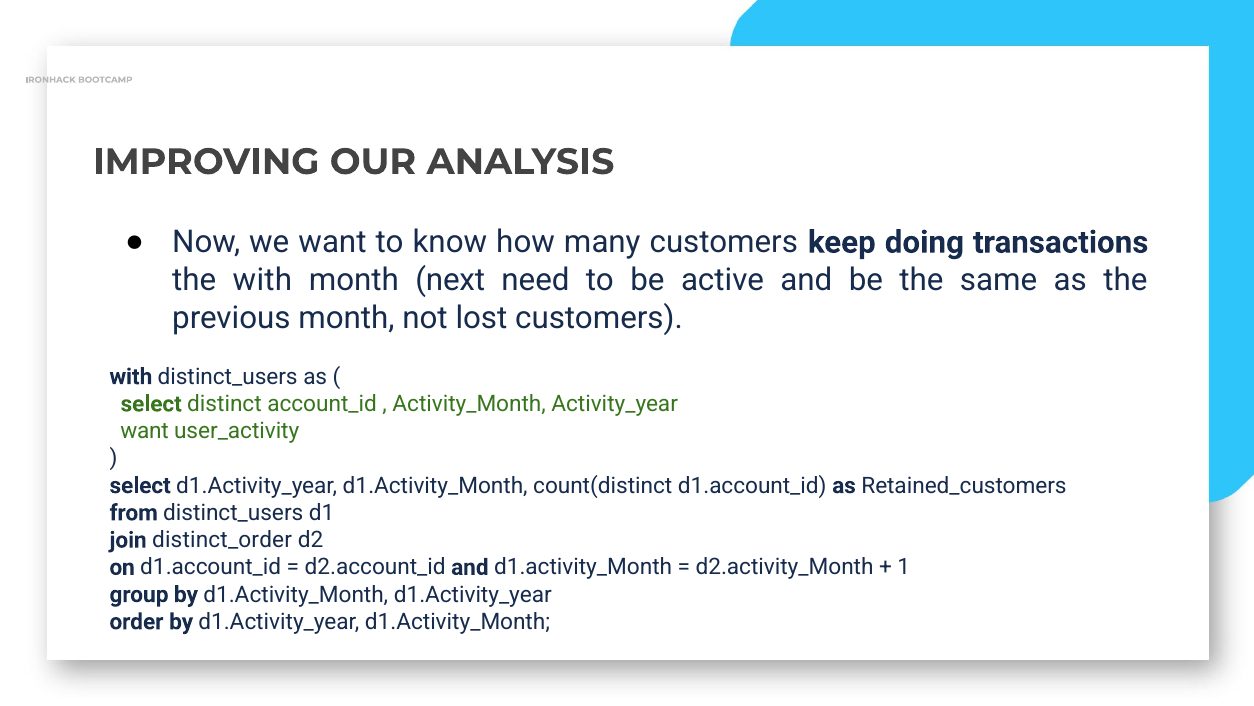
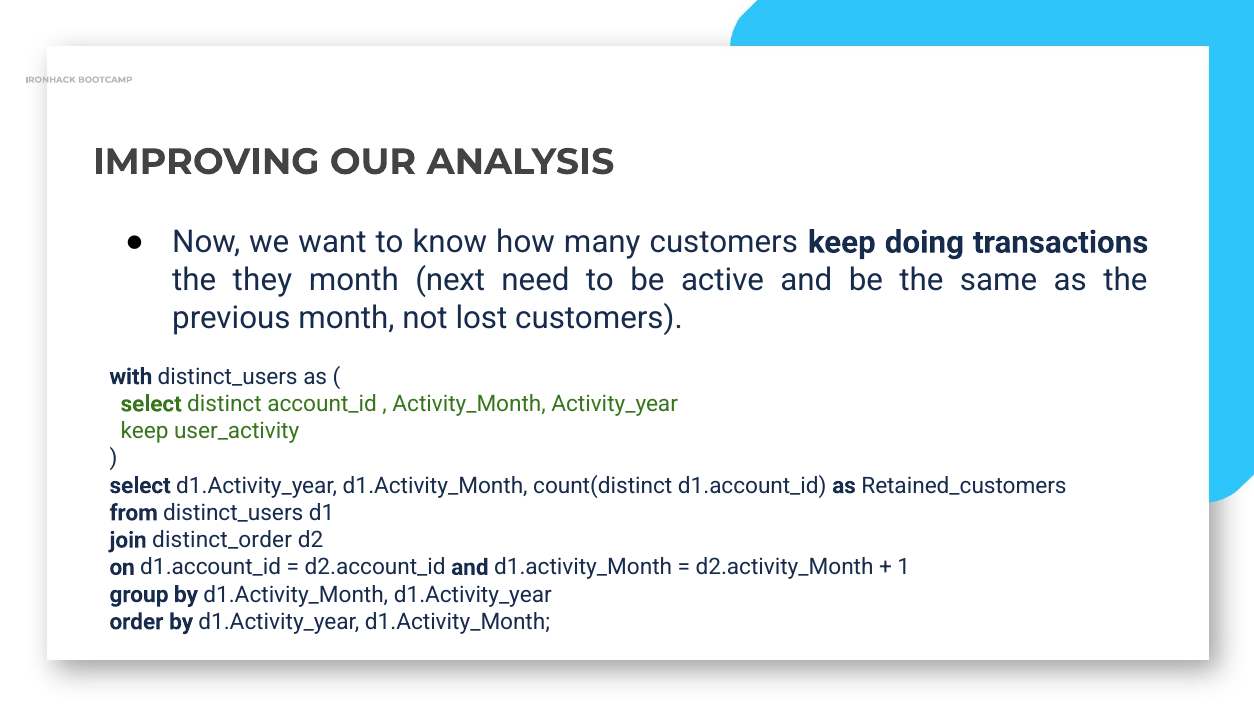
the with: with -> they
want at (145, 431): want -> keep
